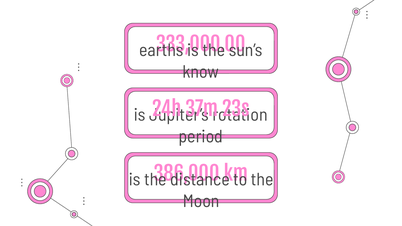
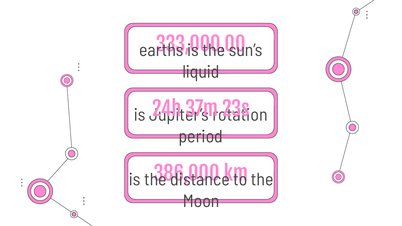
know: know -> liquid
